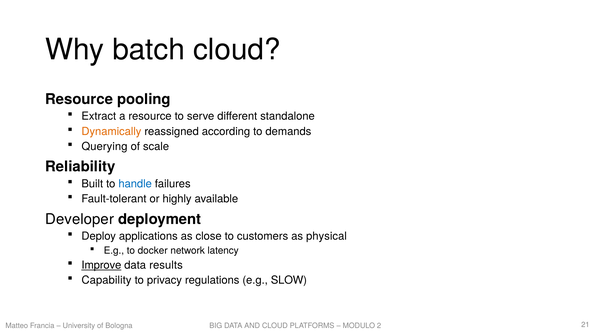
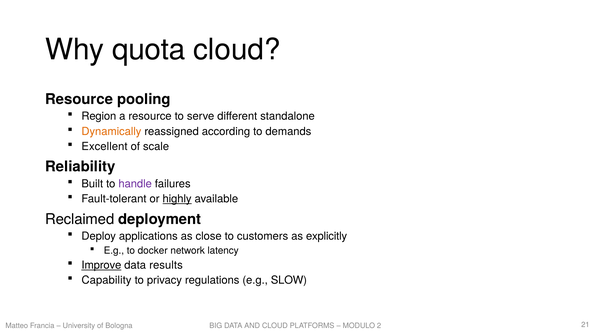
batch: batch -> quota
Extract: Extract -> Region
Querying: Querying -> Excellent
handle colour: blue -> purple
highly underline: none -> present
Developer: Developer -> Reclaimed
physical: physical -> explicitly
